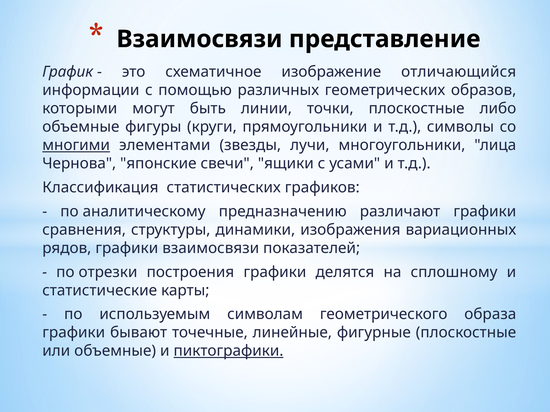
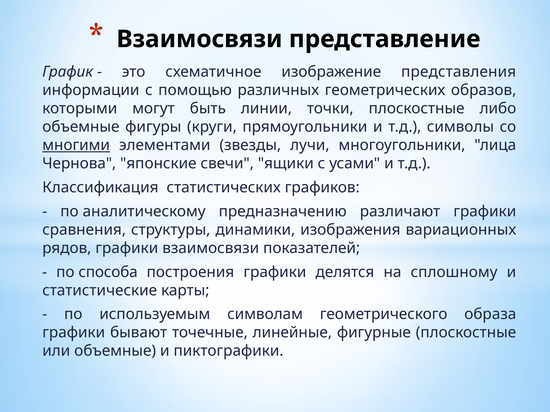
отличающийся: отличающийся -> представления
отрезки: отрезки -> способа
пиктографики underline: present -> none
